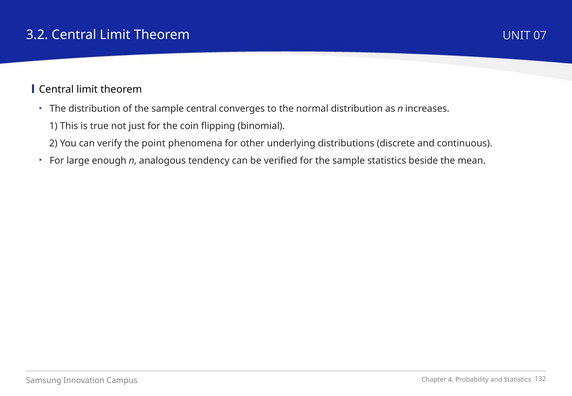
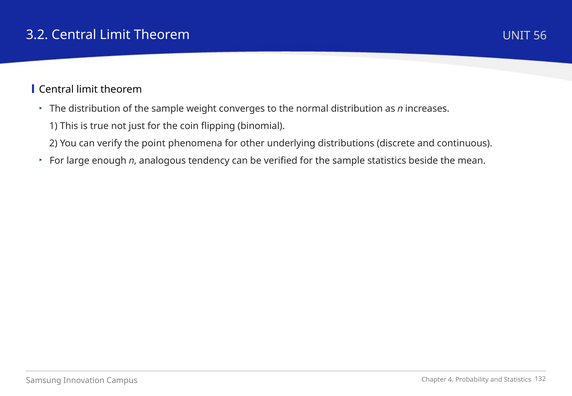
07: 07 -> 56
sample central: central -> weight
